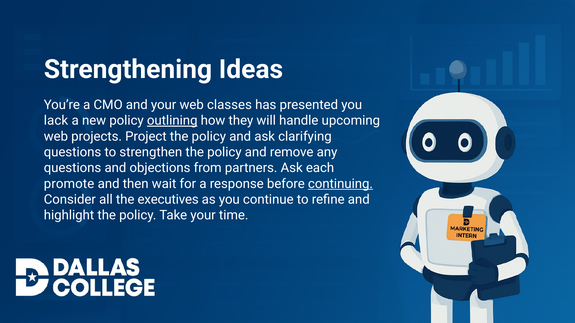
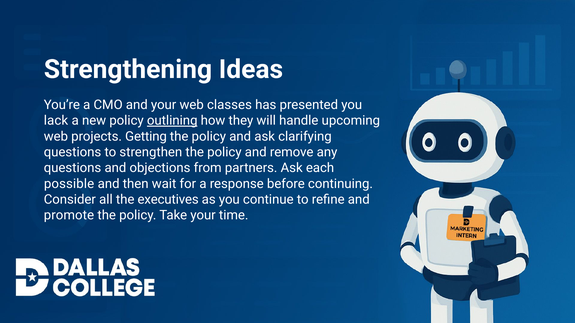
Project: Project -> Getting
promote: promote -> possible
continuing underline: present -> none
highlight: highlight -> promote
